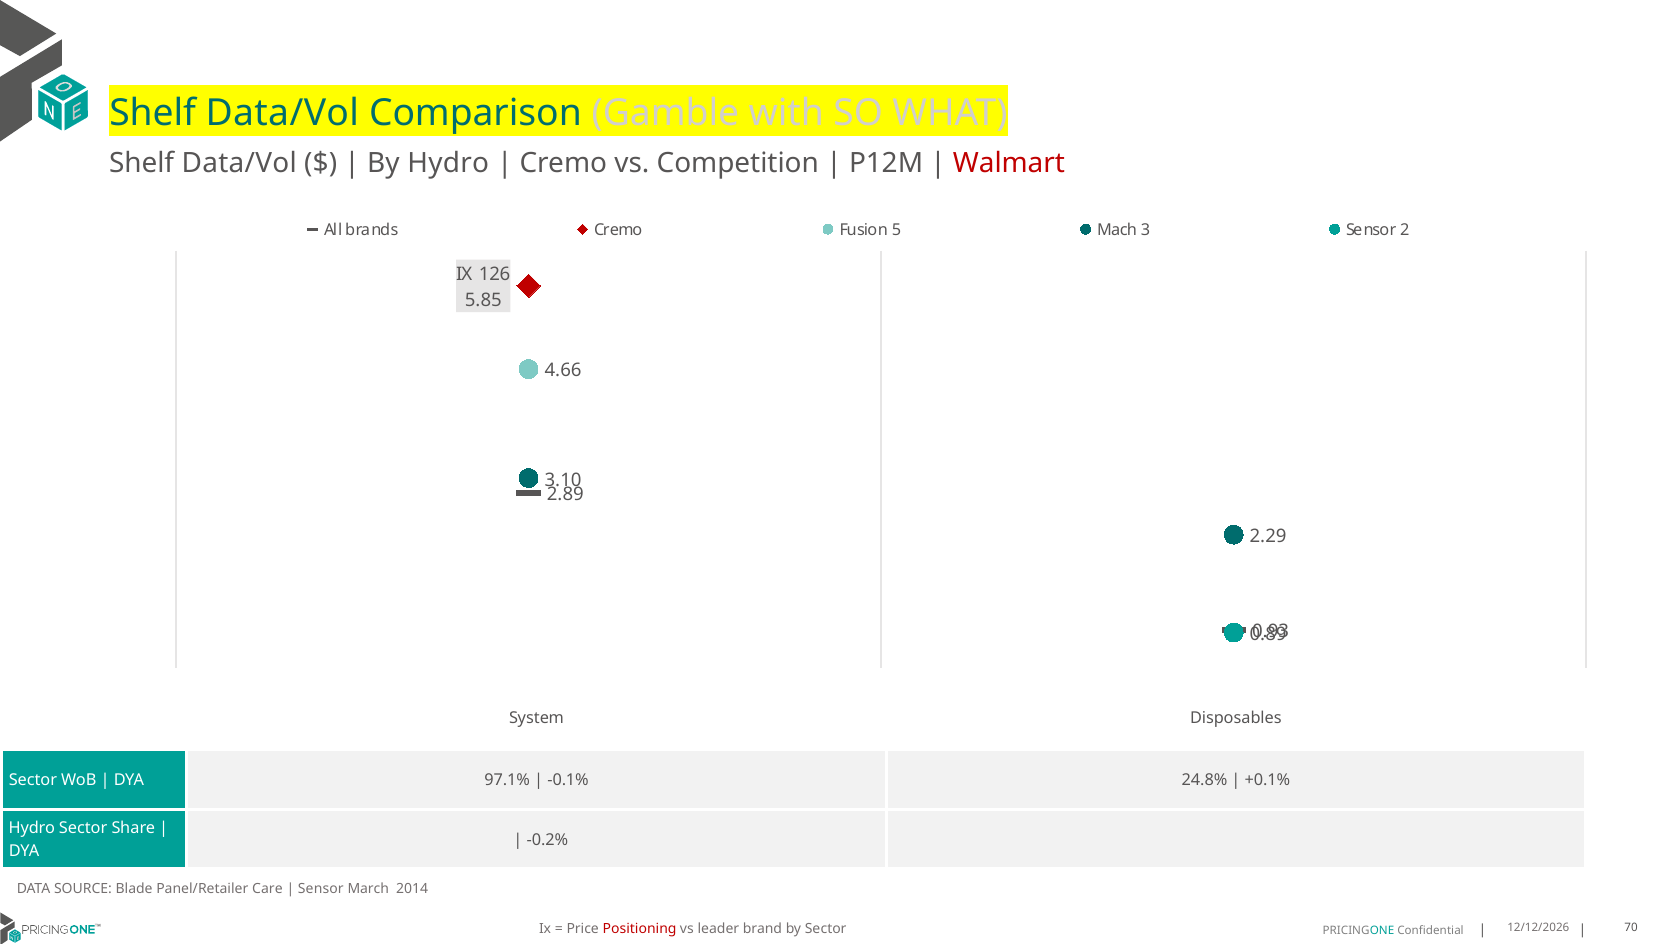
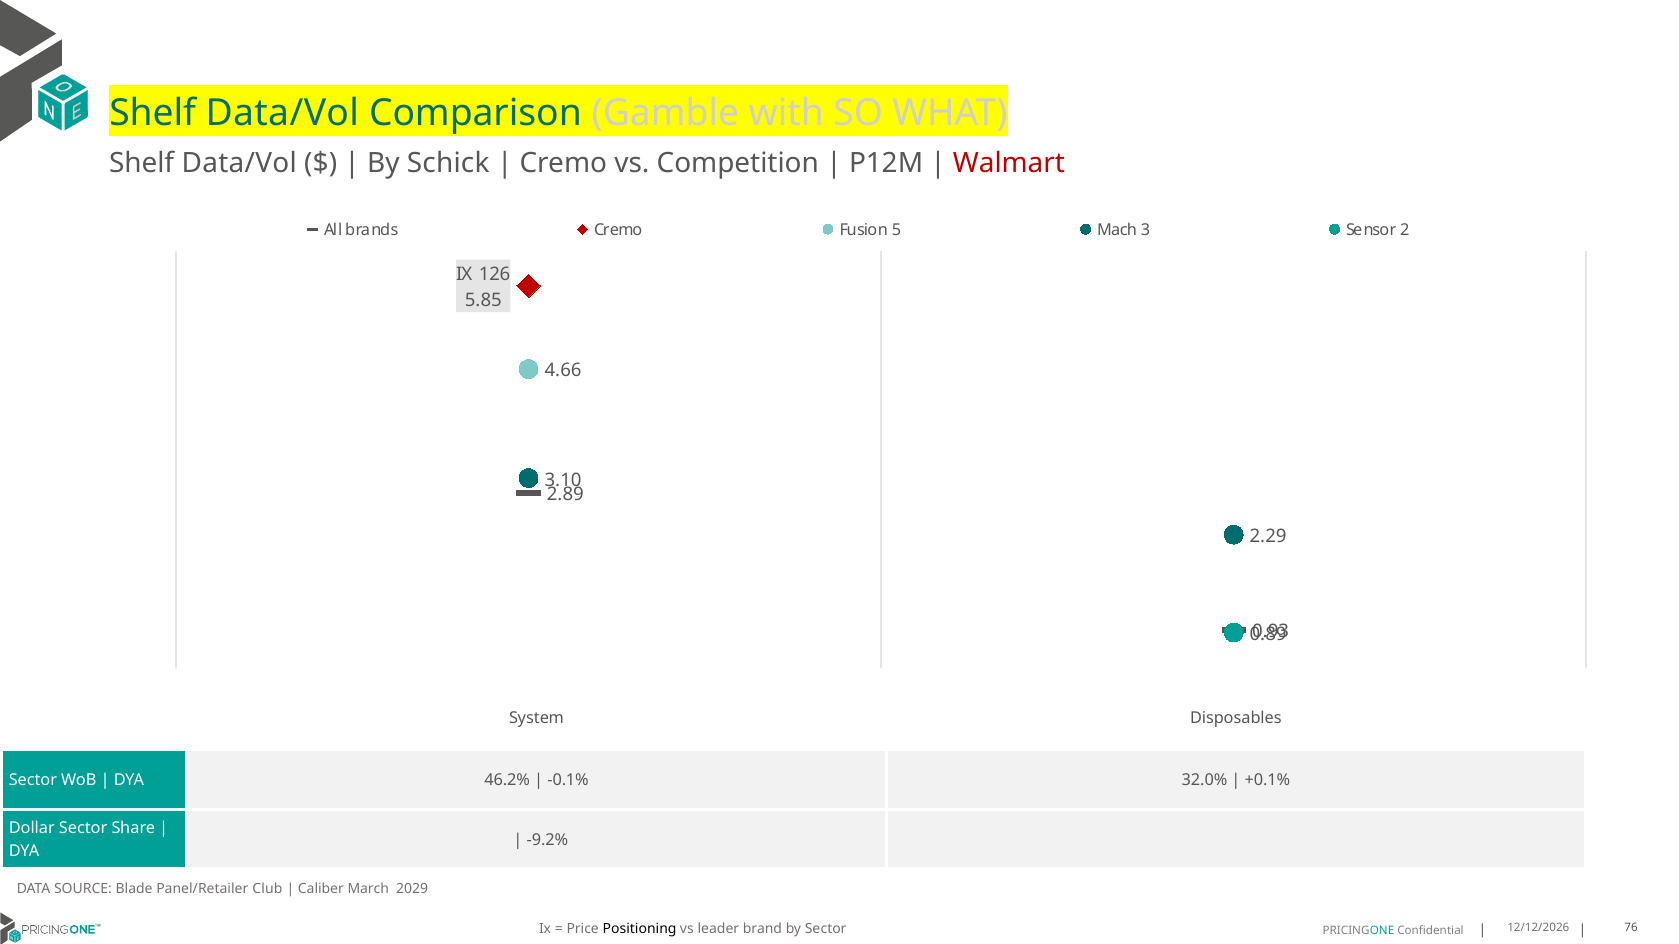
By Hydro: Hydro -> Schick
97.1%: 97.1% -> 46.2%
24.8%: 24.8% -> 32.0%
Hydro at (32, 829): Hydro -> Dollar
-0.2%: -0.2% -> -9.2%
Care: Care -> Club
Sensor at (321, 890): Sensor -> Caliber
2014: 2014 -> 2029
Positioning colour: red -> black
70: 70 -> 76
